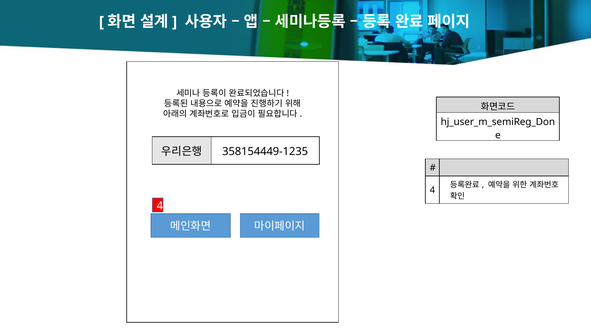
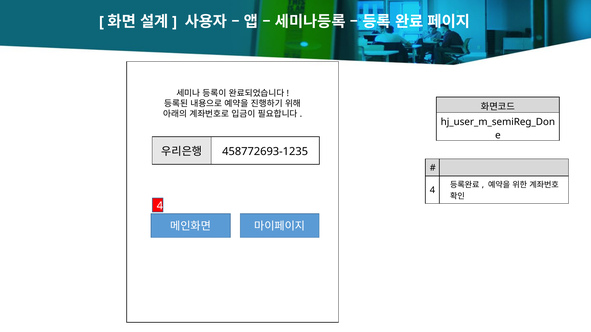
358154449-1235: 358154449-1235 -> 458772693-1235
